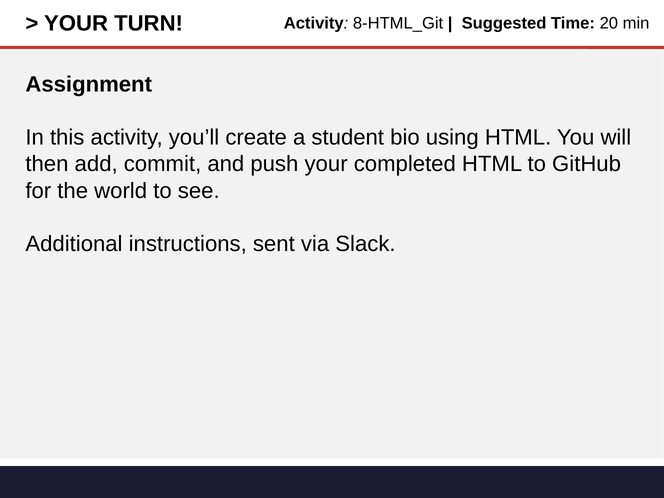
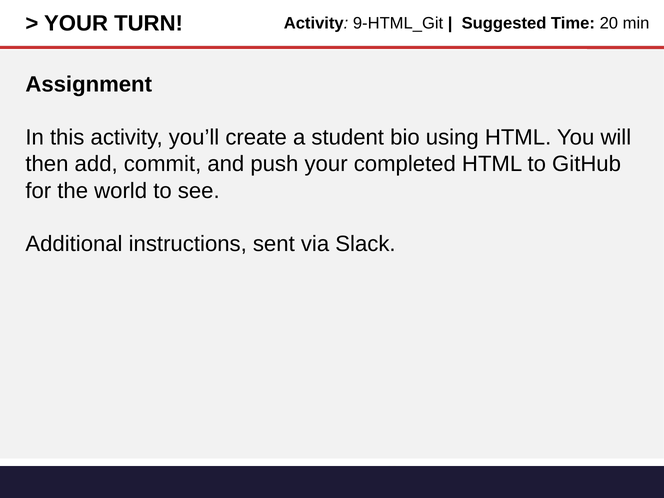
8-HTML_Git: 8-HTML_Git -> 9-HTML_Git
